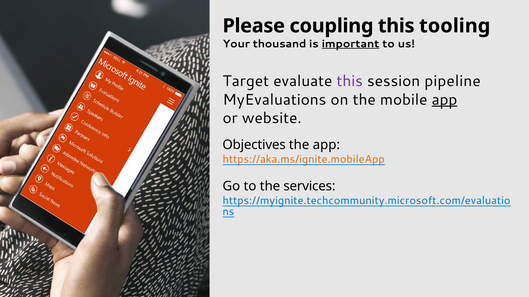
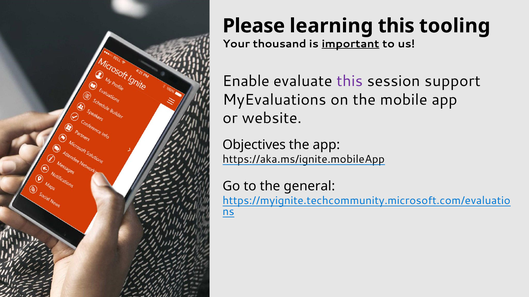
coupling: coupling -> learning
Target: Target -> Enable
pipeline: pipeline -> support
app at (444, 100) underline: present -> none
https://aka.ms/ignite.mobileApp colour: orange -> black
services: services -> general
